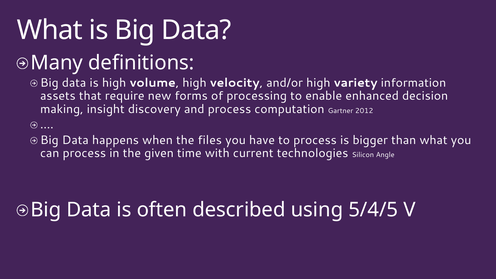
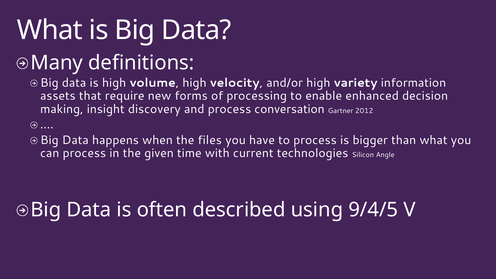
computation: computation -> conversation
5/4/5: 5/4/5 -> 9/4/5
